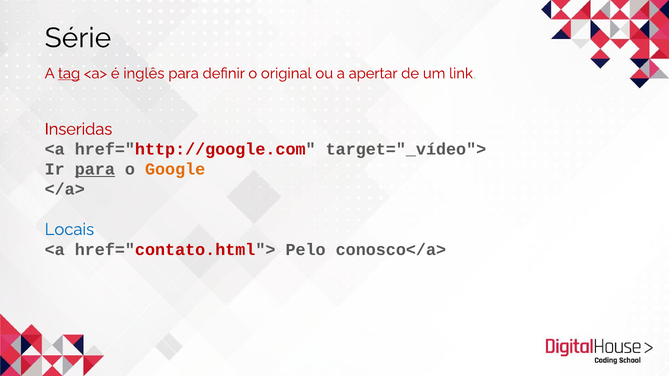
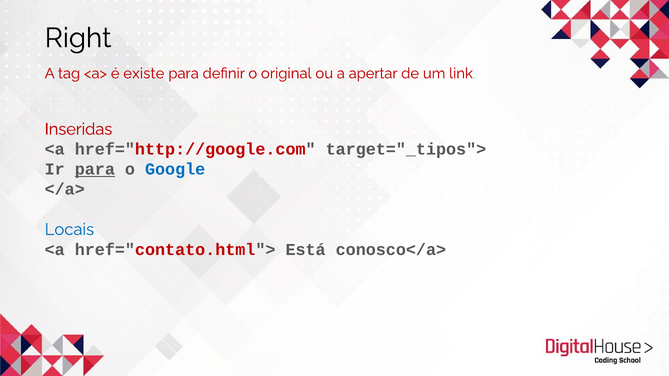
Série: Série -> Right
tag underline: present -> none
inglês: inglês -> existe
target="_vídeo">: target="_vídeo"> -> target="_tipos">
Google colour: orange -> blue
Pelo: Pelo -> Está
